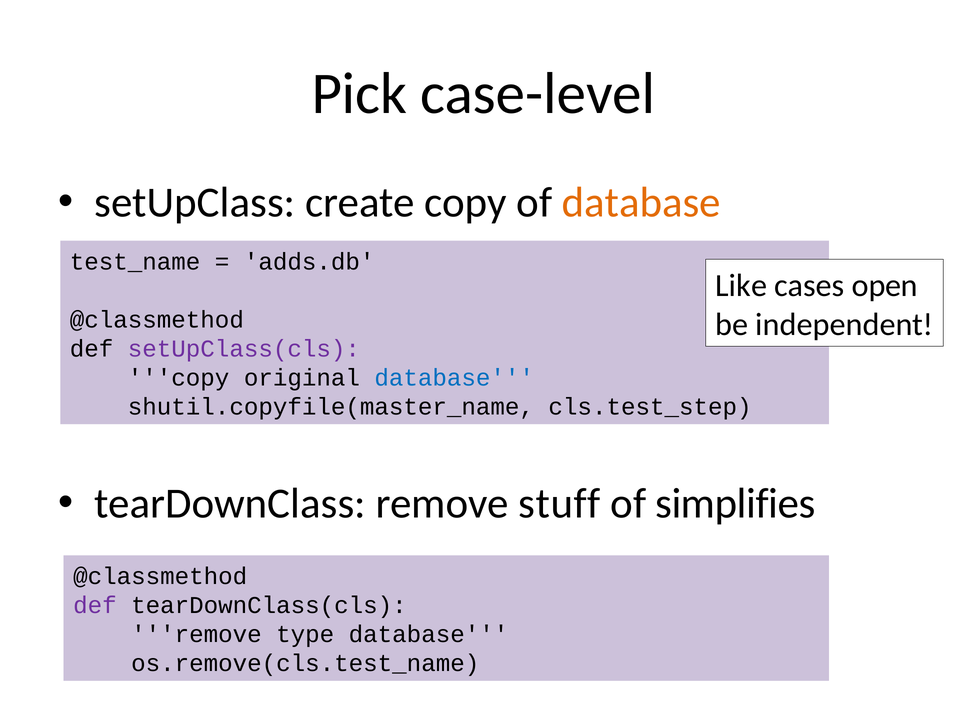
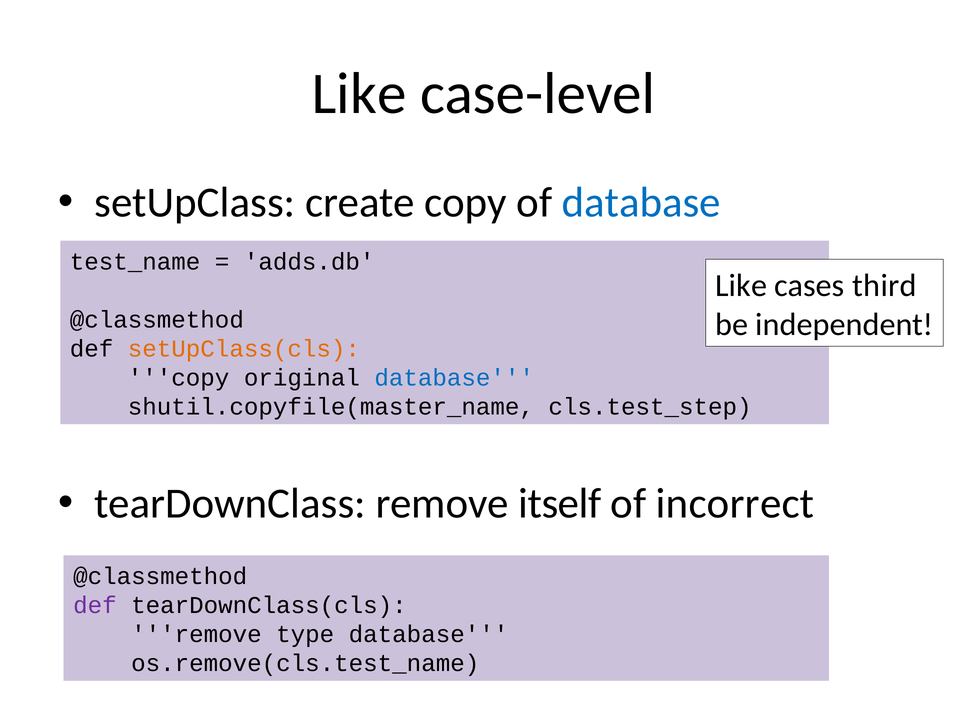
Pick at (359, 94): Pick -> Like
database at (641, 203) colour: orange -> blue
open: open -> third
setUpClass(cls colour: purple -> orange
stuff: stuff -> itself
simplifies: simplifies -> incorrect
